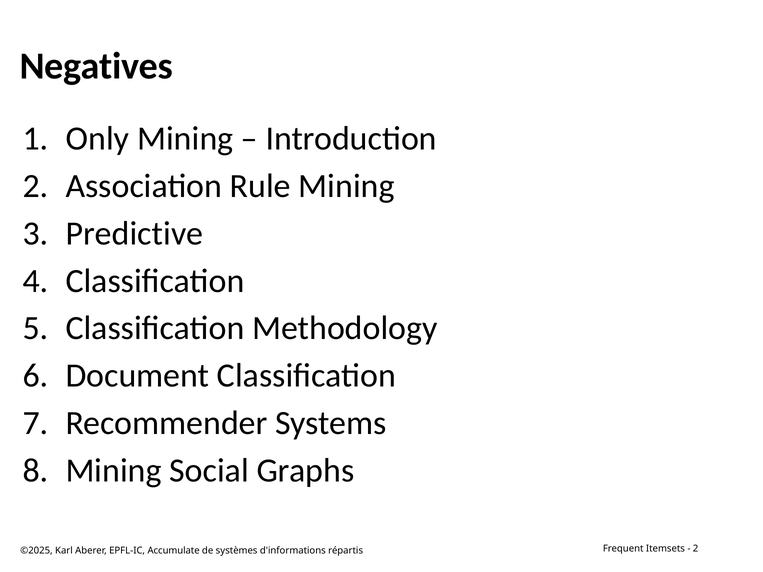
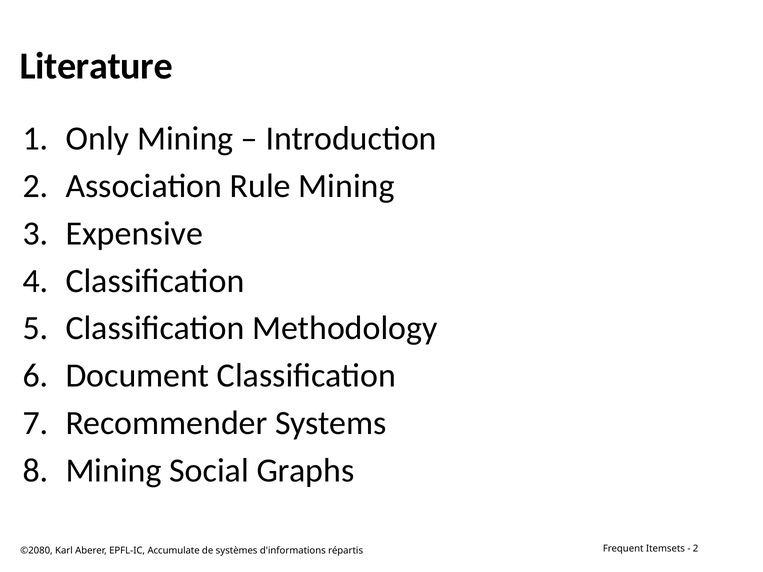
Negatives: Negatives -> Literature
Predictive: Predictive -> Expensive
©2025: ©2025 -> ©2080
